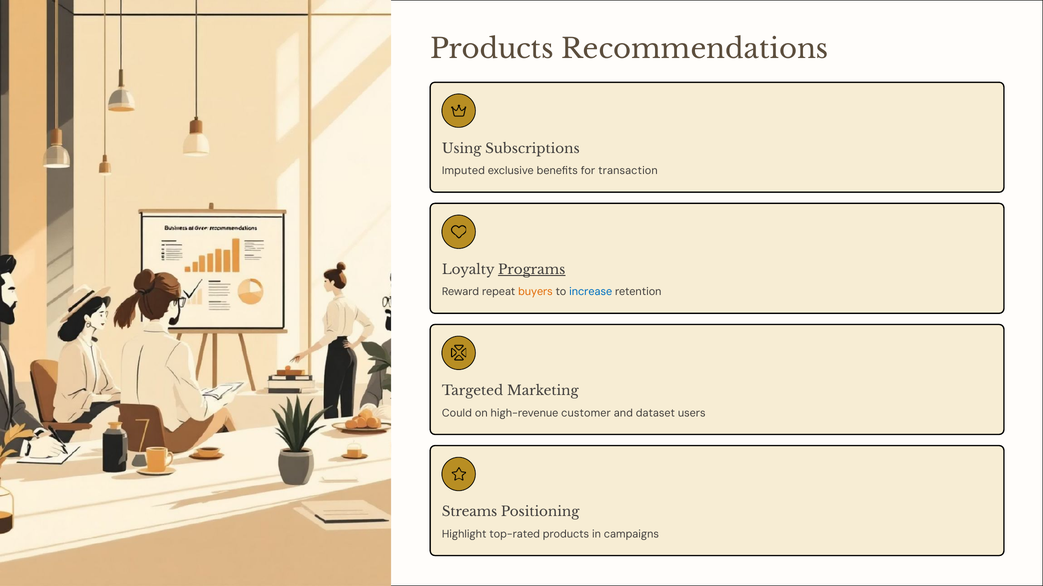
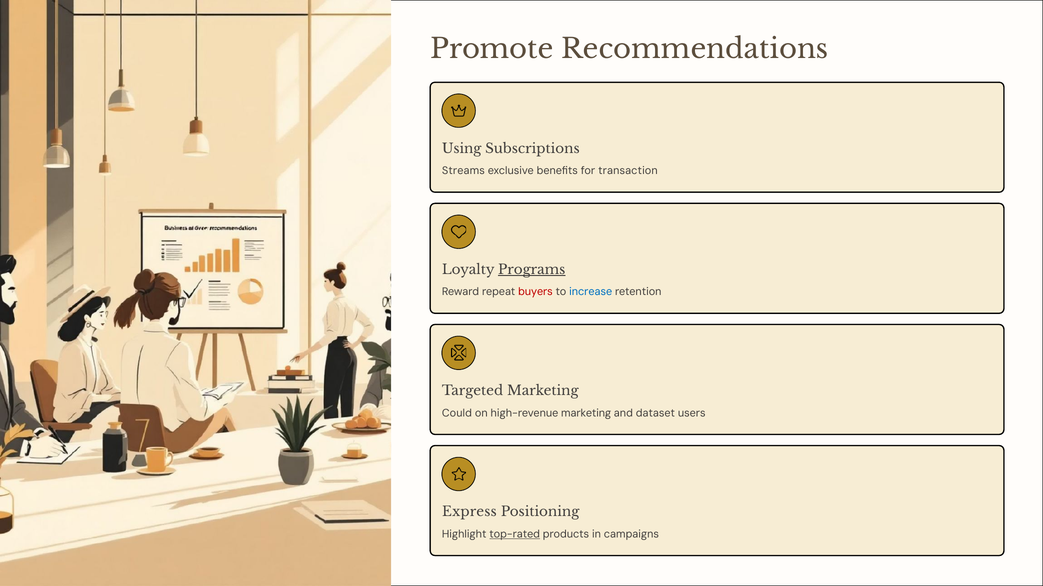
Products at (492, 49): Products -> Promote
Imputed: Imputed -> Streams
buyers colour: orange -> red
high-revenue customer: customer -> marketing
Streams: Streams -> Express
top-rated underline: none -> present
